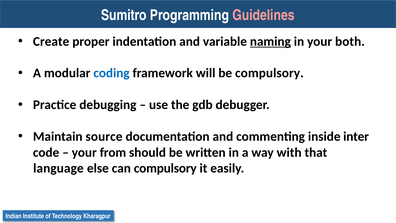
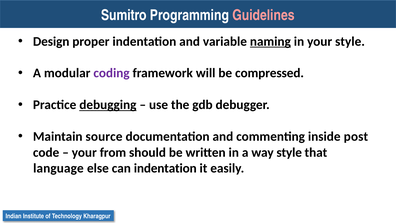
Create: Create -> Design
your both: both -> style
coding colour: blue -> purple
be compulsory: compulsory -> compressed
debugging underline: none -> present
inter: inter -> post
way with: with -> style
can compulsory: compulsory -> indentation
